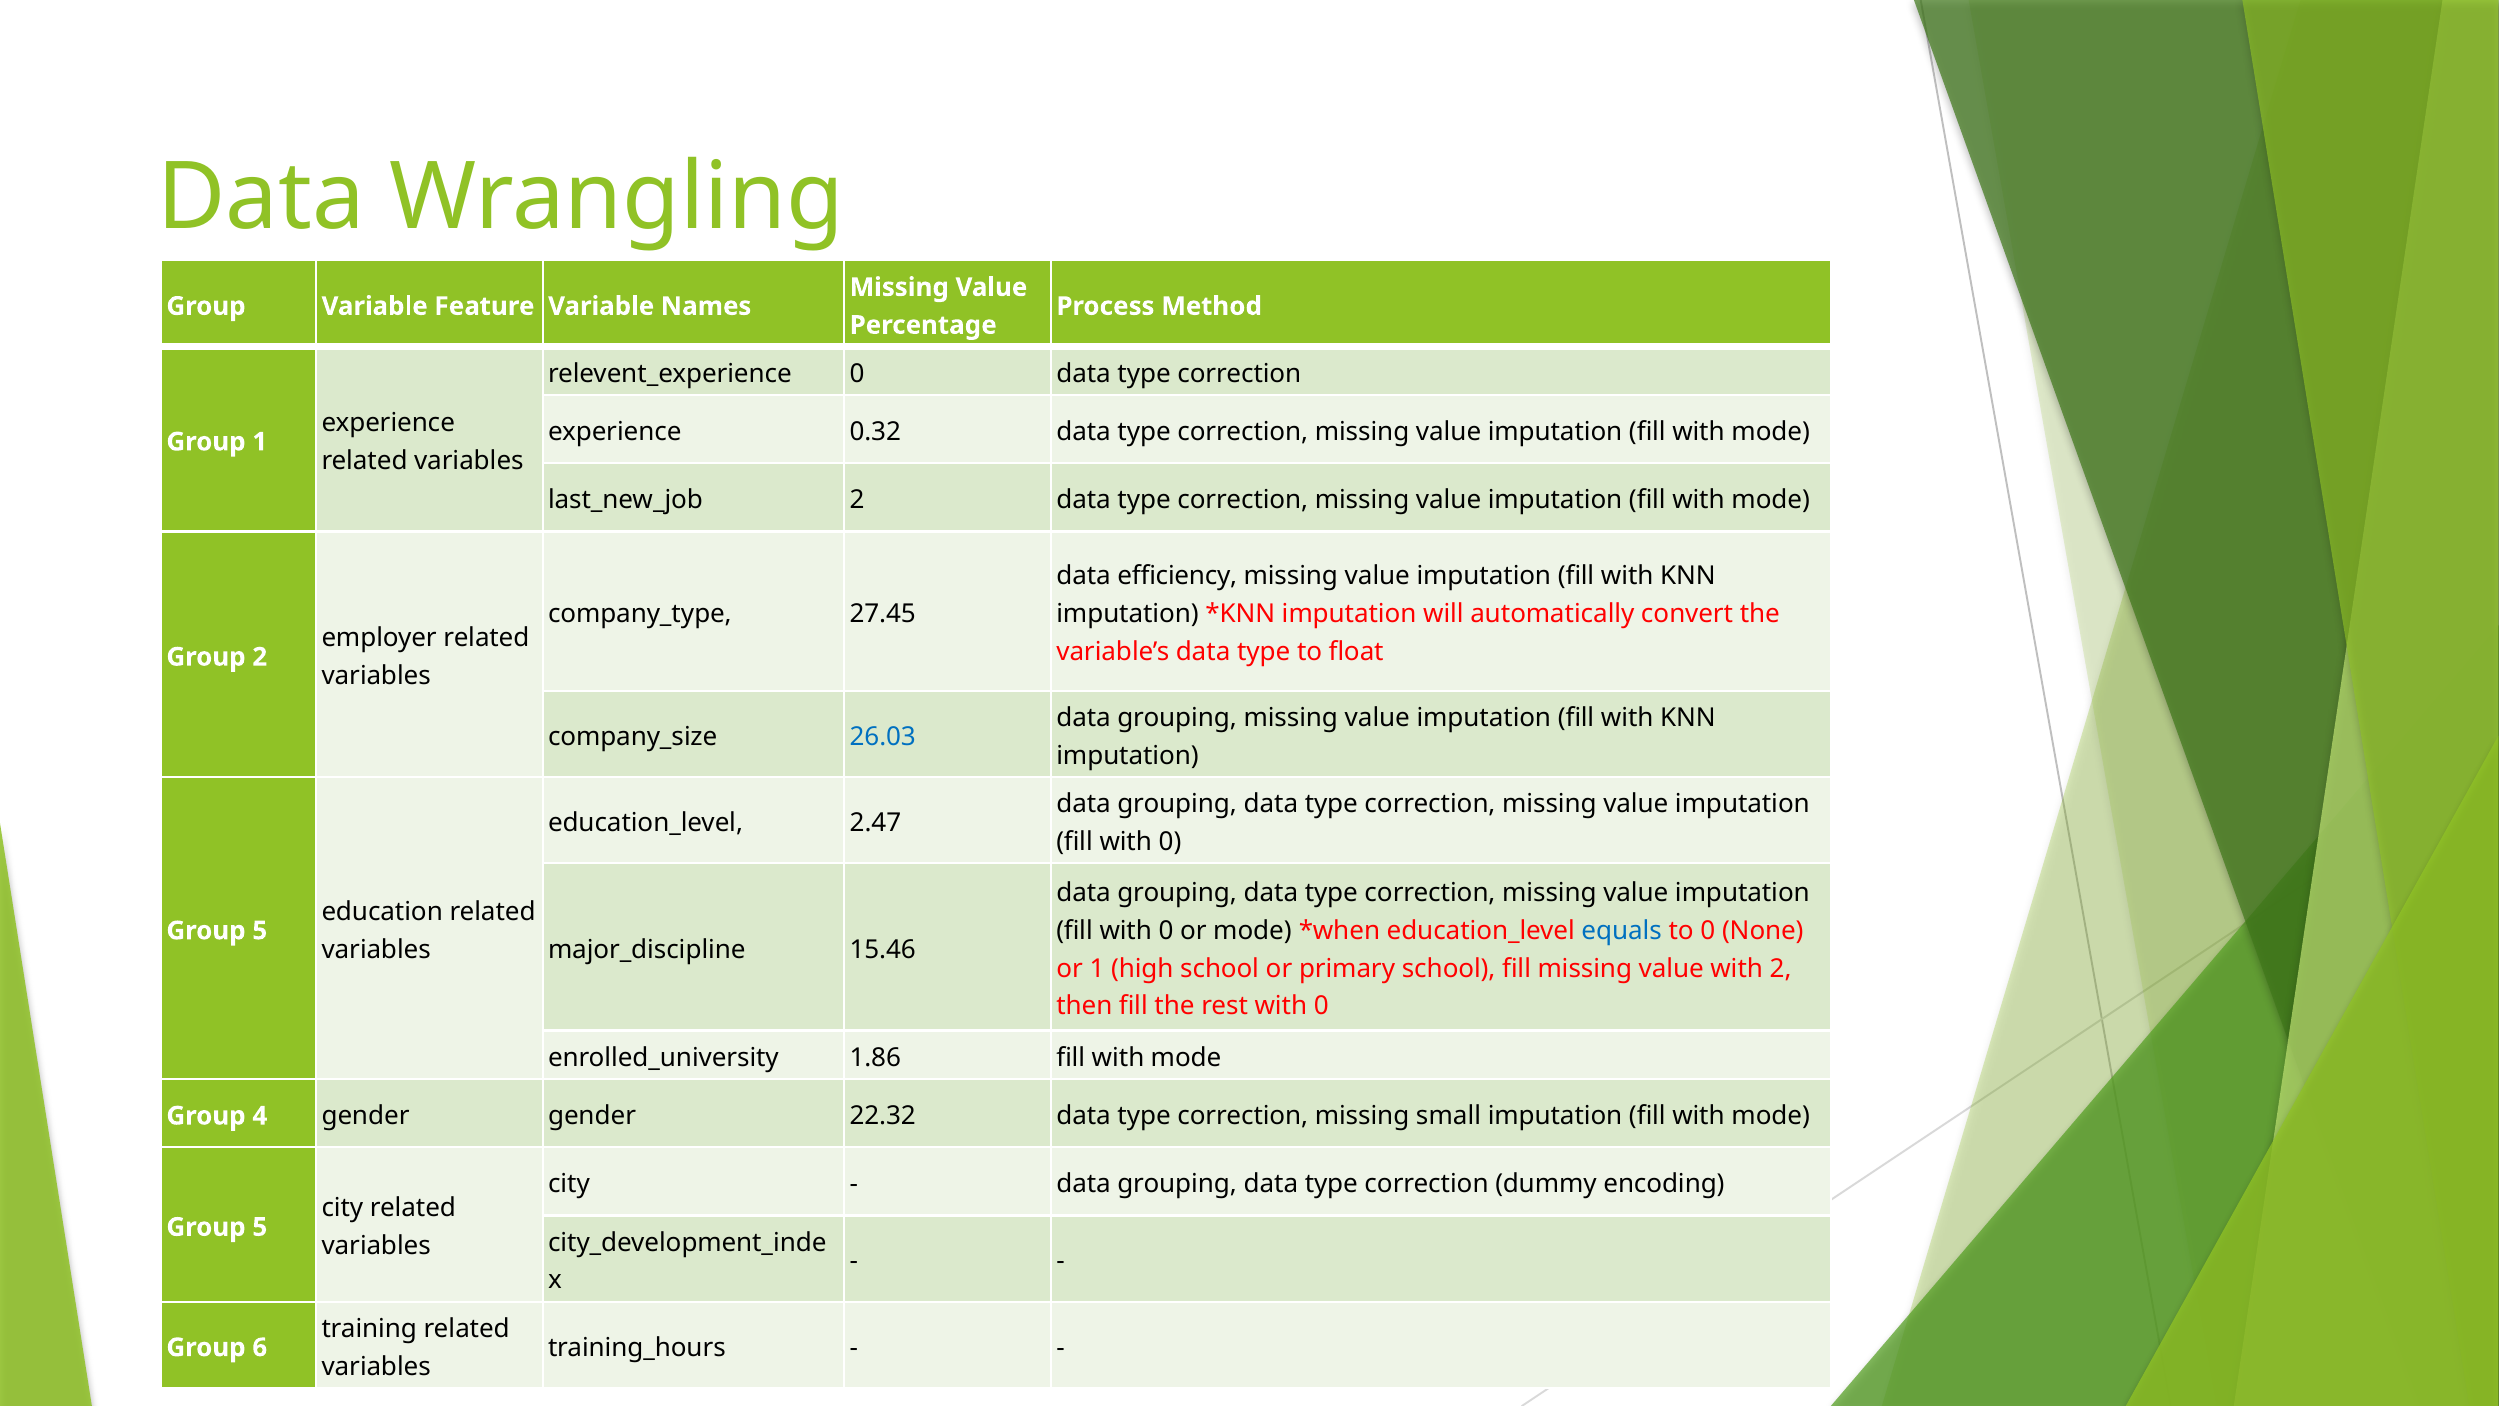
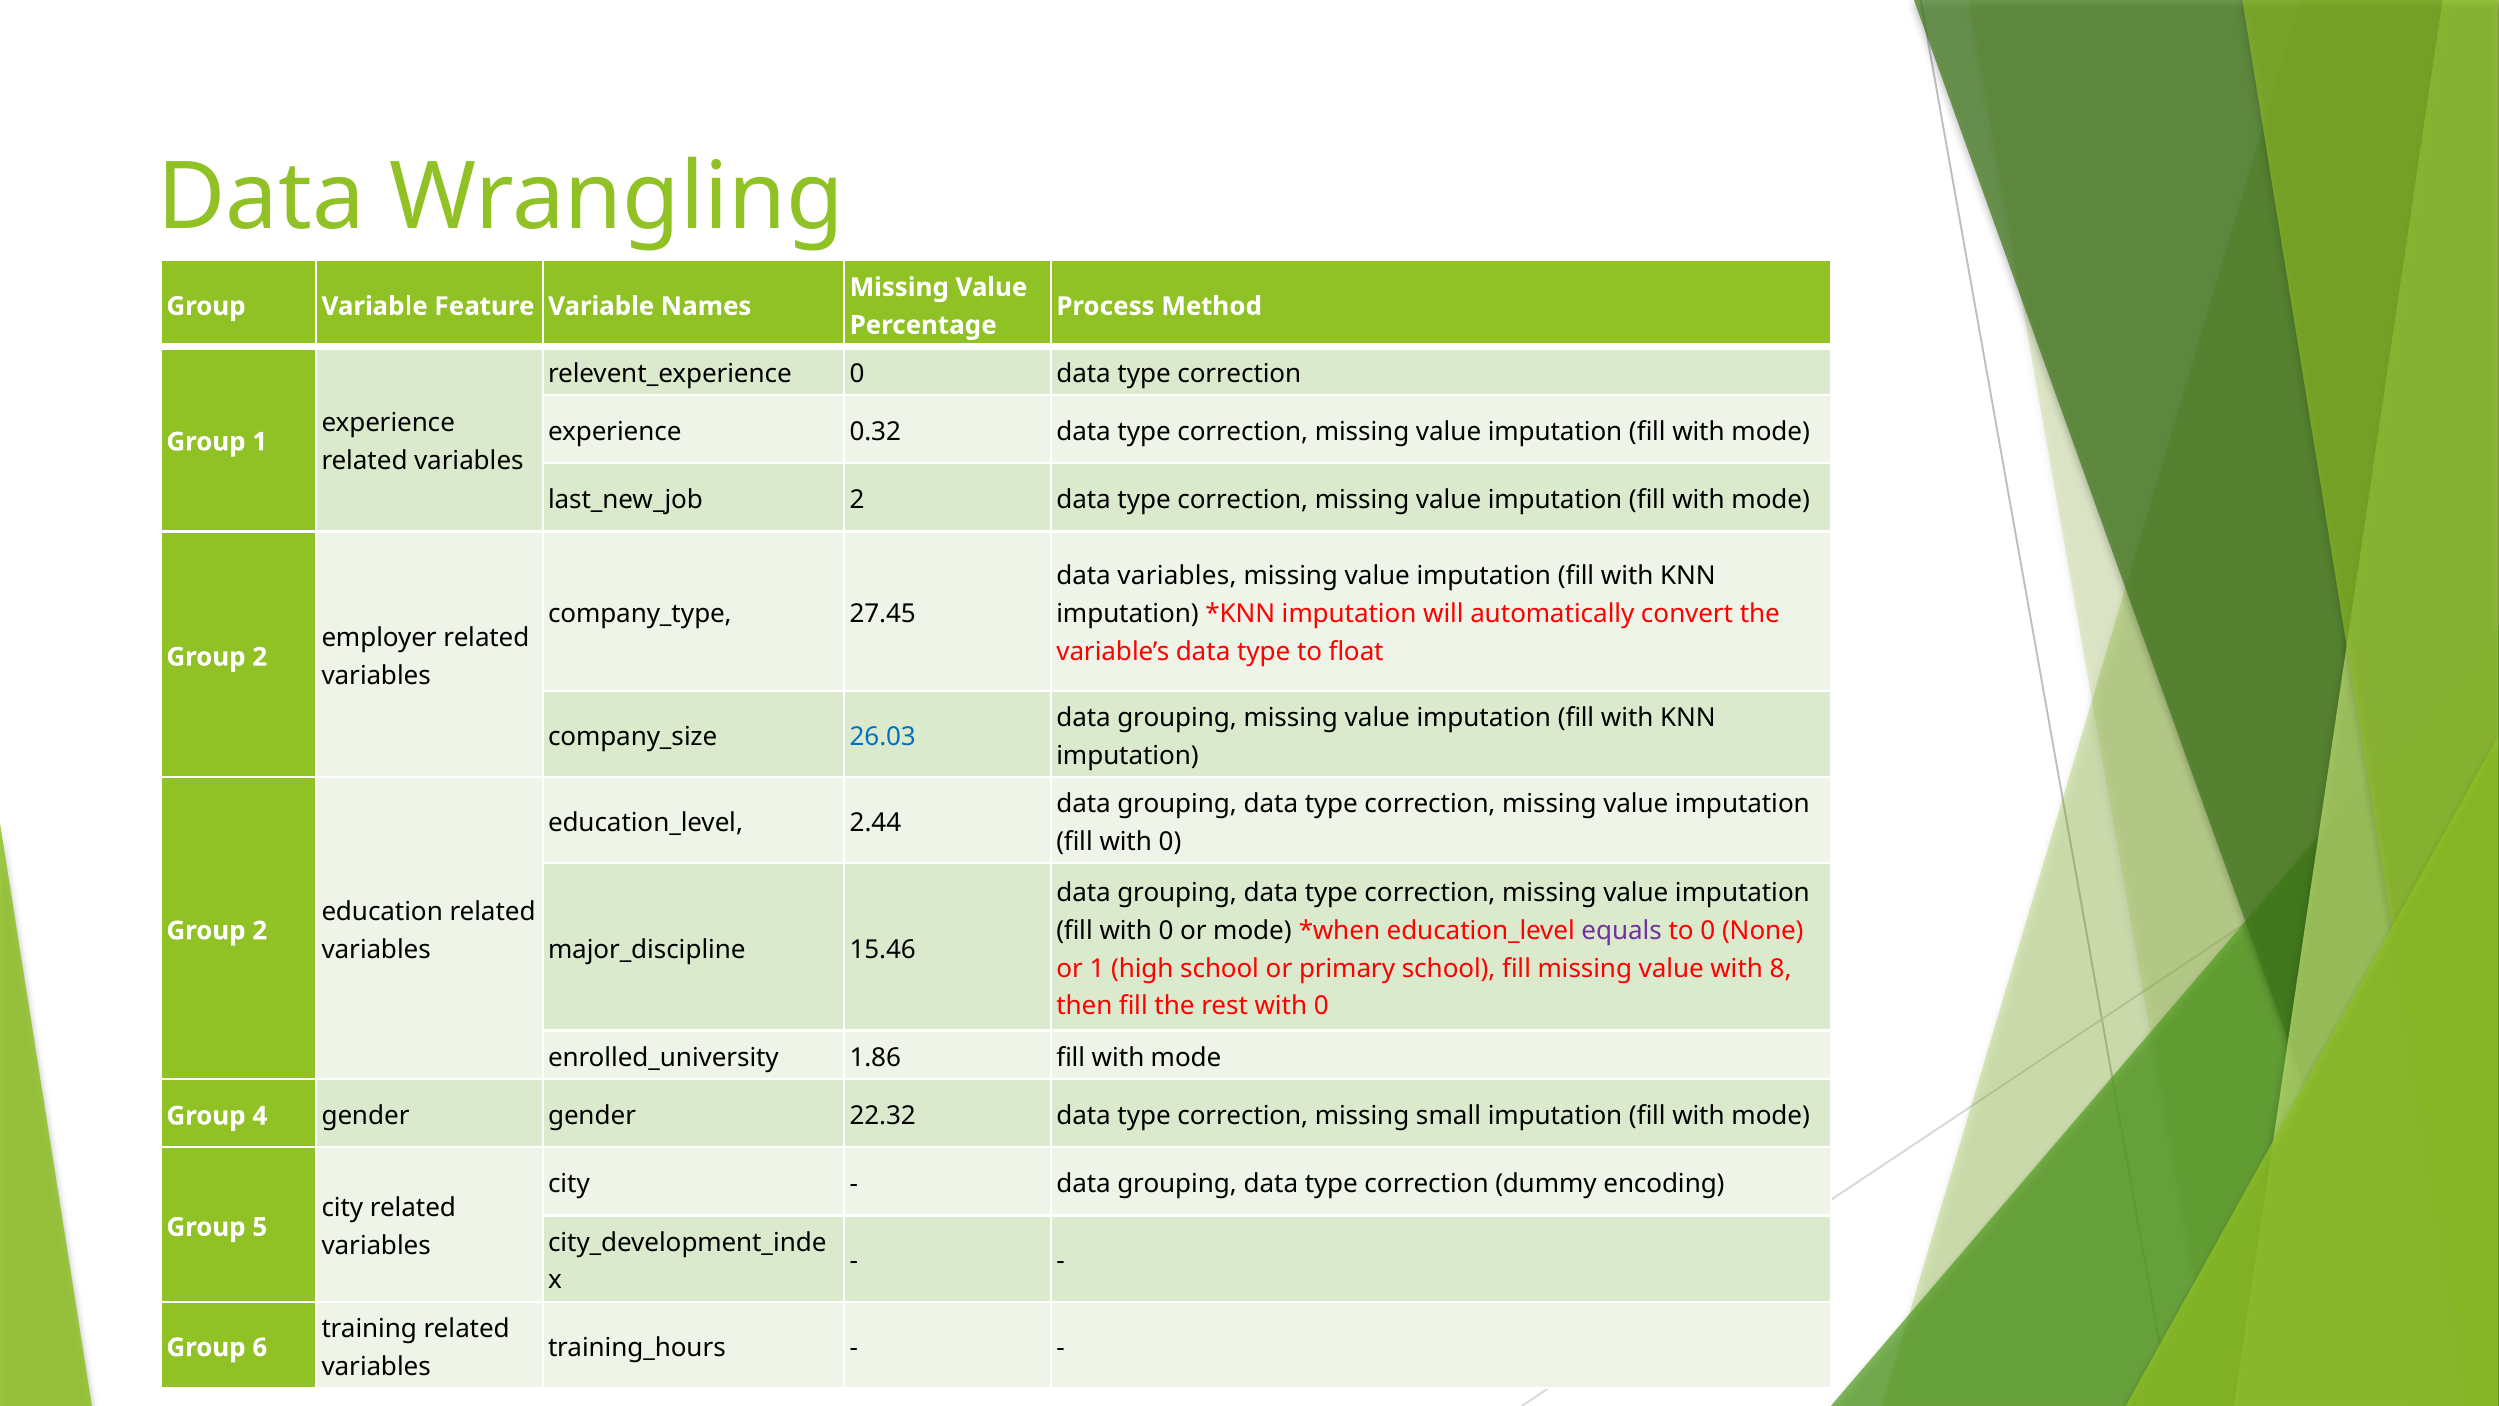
data efficiency: efficiency -> variables
2.47: 2.47 -> 2.44
equals colour: blue -> purple
5 at (260, 931): 5 -> 2
with 2: 2 -> 8
